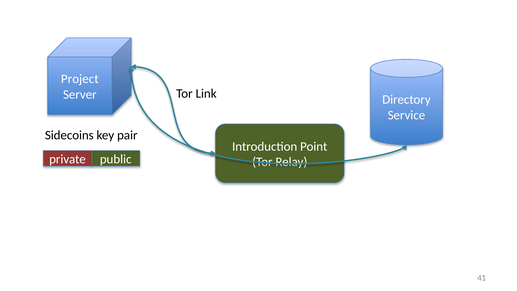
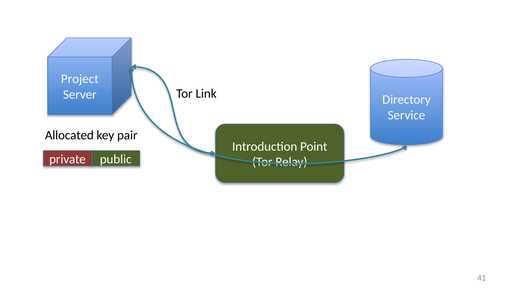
Sidecoins: Sidecoins -> Allocated
